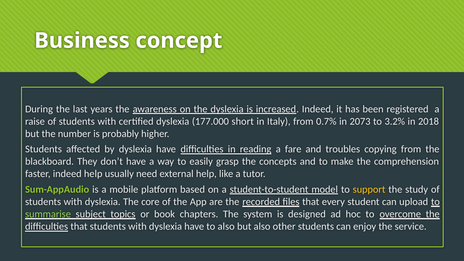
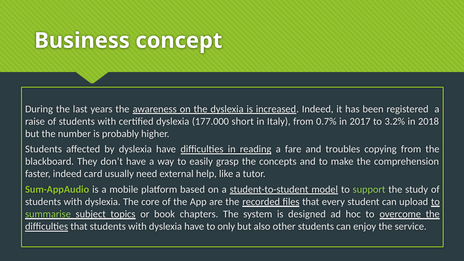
2073: 2073 -> 2017
indeed help: help -> card
support colour: yellow -> light green
to also: also -> only
